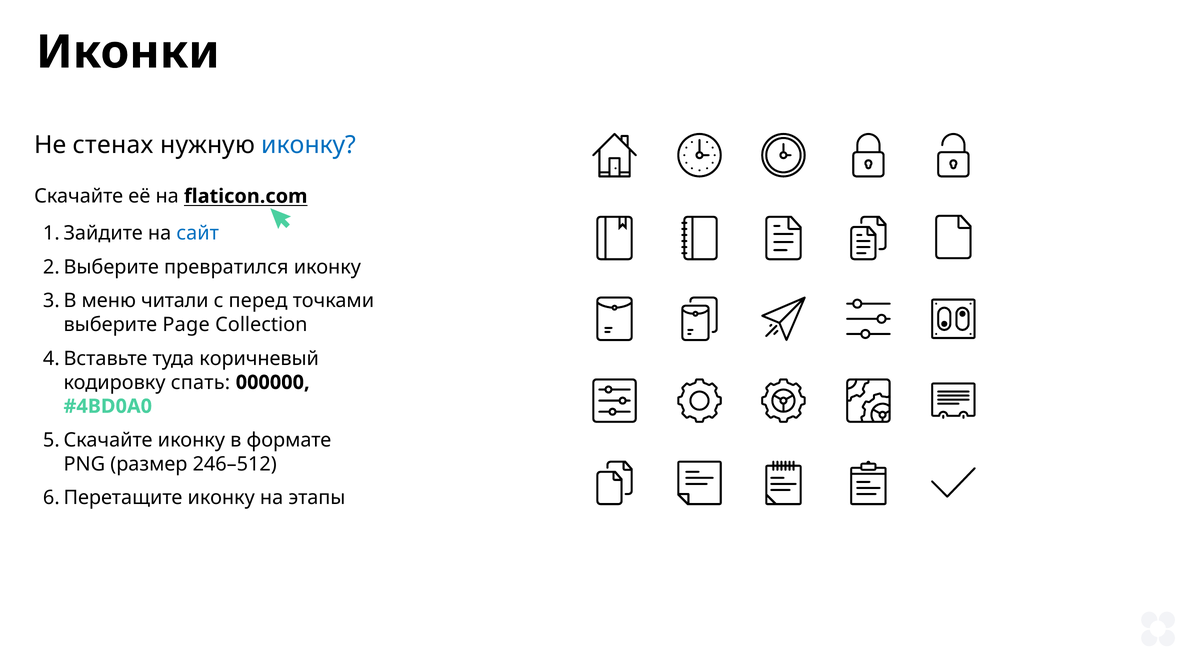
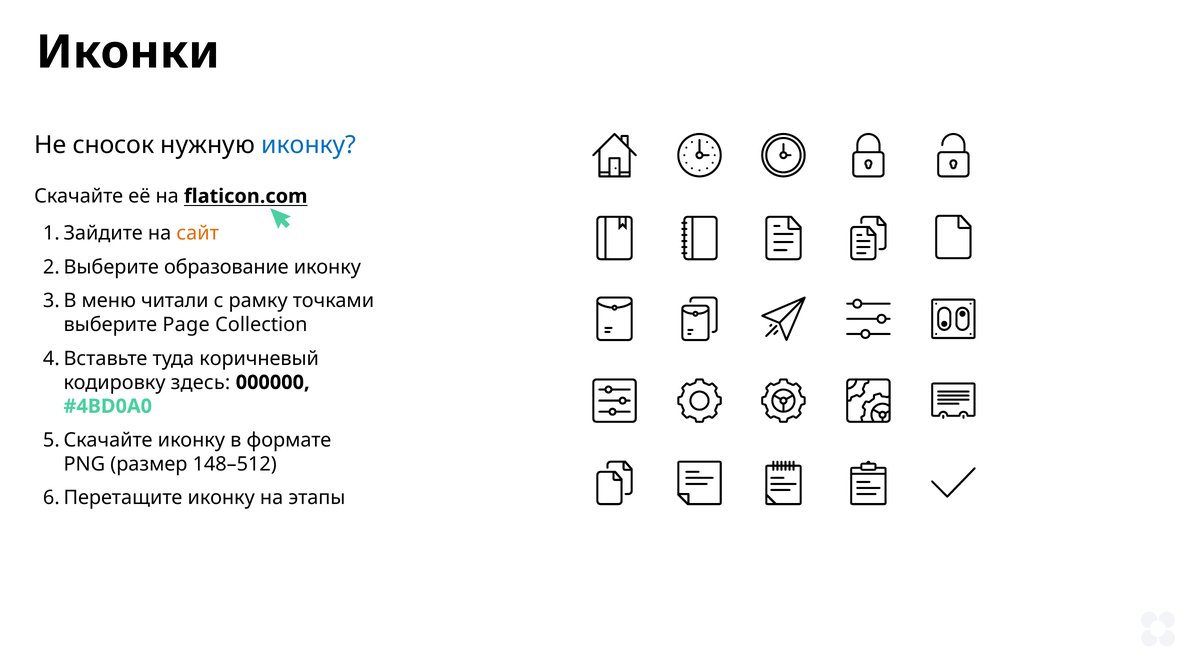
стенах: стенах -> сносок
сайт colour: blue -> orange
превратился: превратился -> образование
перед: перед -> рамку
спать: спать -> здесь
246–512: 246–512 -> 148–512
